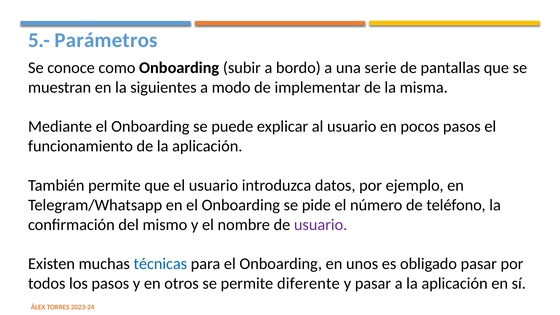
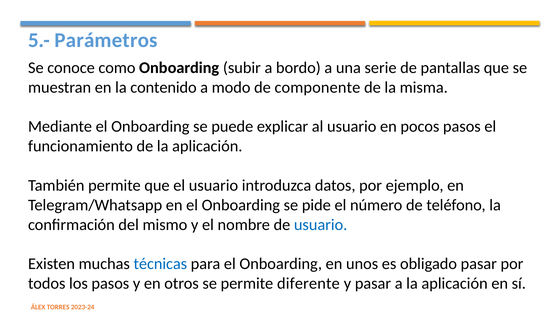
siguientes: siguientes -> contenido
implementar: implementar -> componente
usuario at (321, 225) colour: purple -> blue
